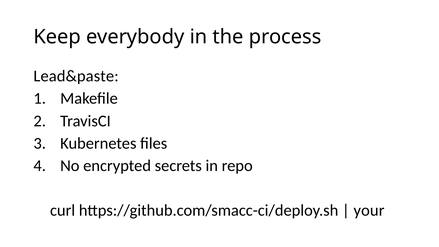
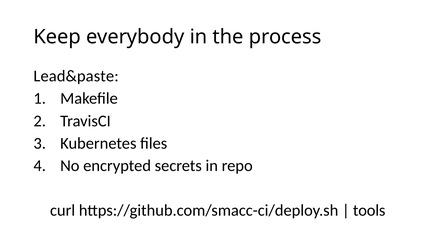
your: your -> tools
